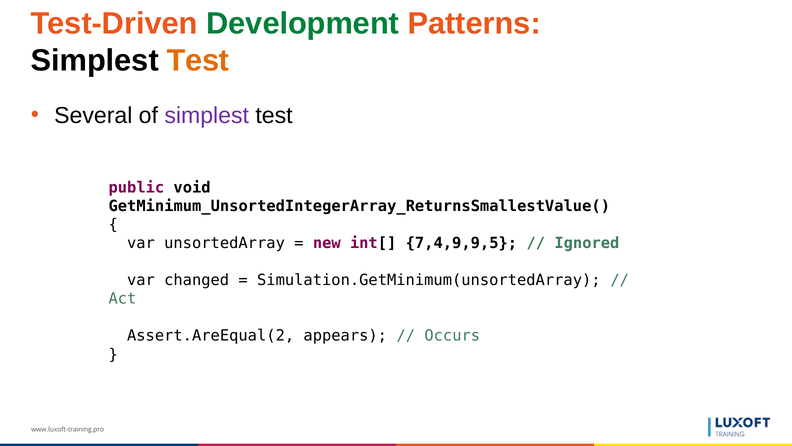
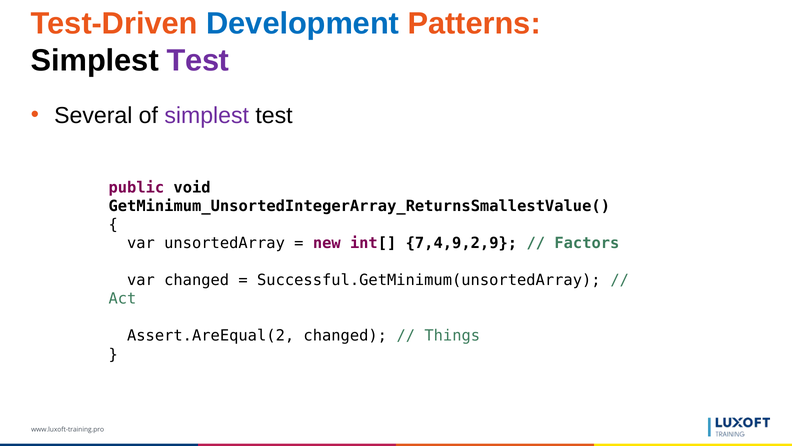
Development colour: green -> blue
Test at (198, 61) colour: orange -> purple
7,4,9,9,5: 7,4,9,9,5 -> 7,4,9,2,9
Ignored: Ignored -> Factors
Simulation.GetMinimum(unsortedArray: Simulation.GetMinimum(unsortedArray -> Successful.GetMinimum(unsortedArray
Assert.AreEqual(2 appears: appears -> changed
Occurs: Occurs -> Things
